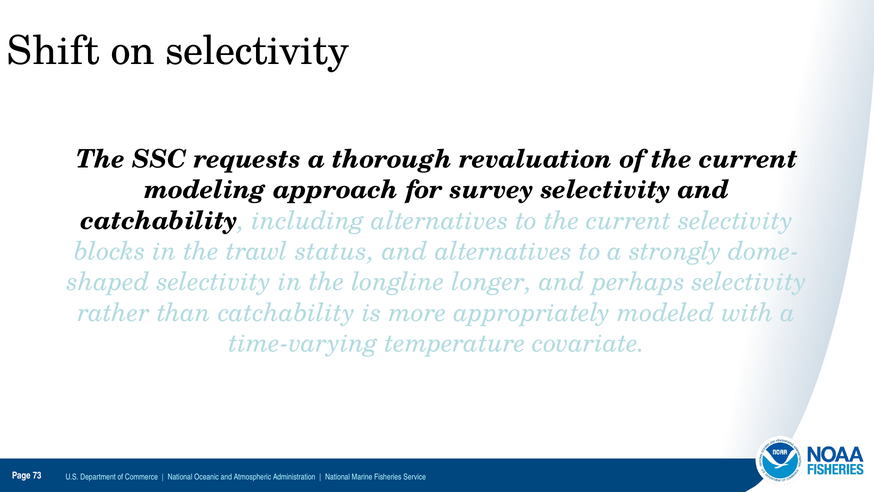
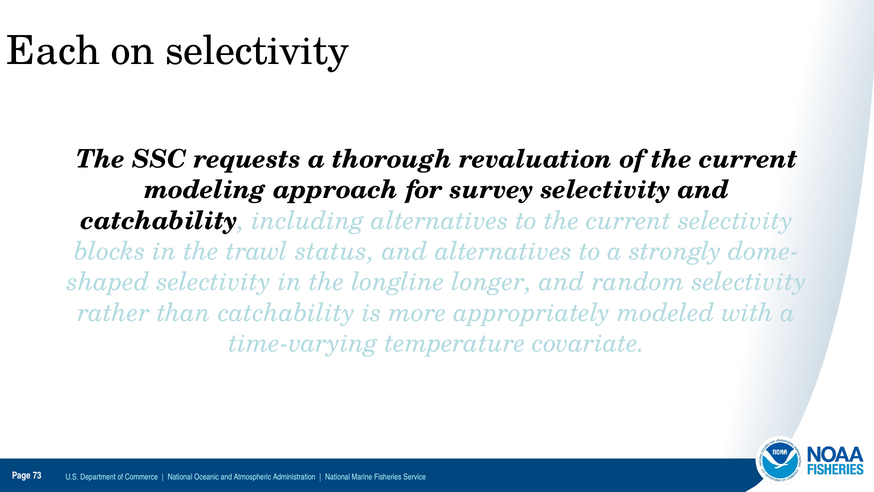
Shift: Shift -> Each
perhaps: perhaps -> random
